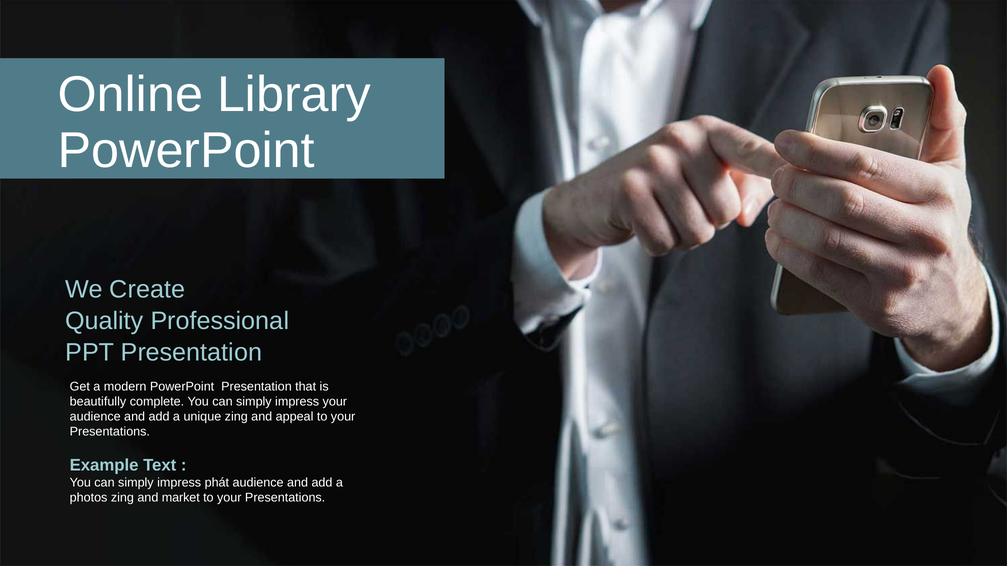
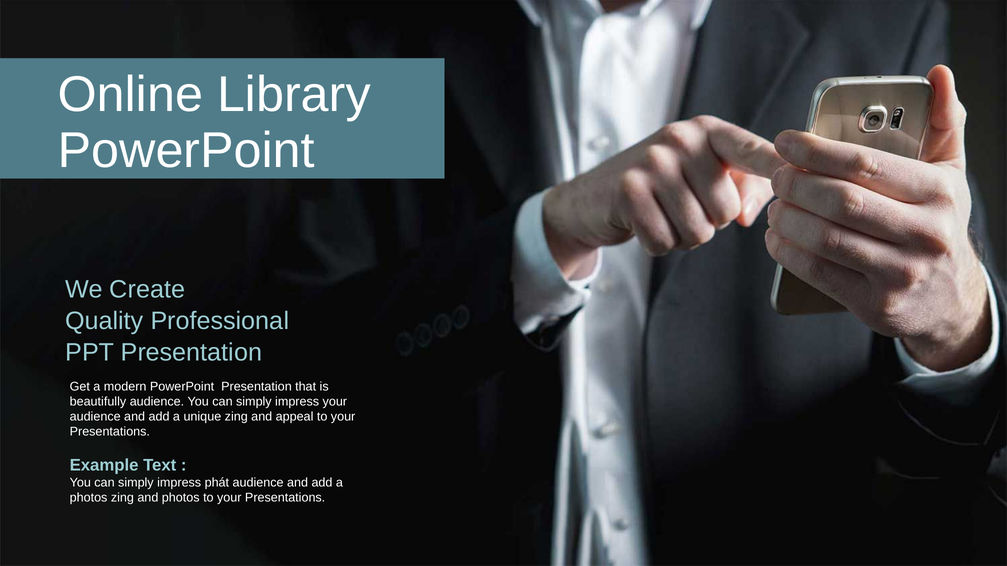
beautifully complete: complete -> audience
and market: market -> photos
